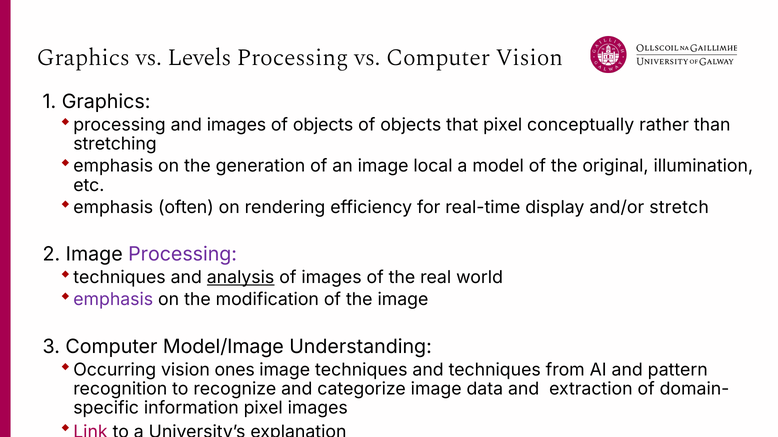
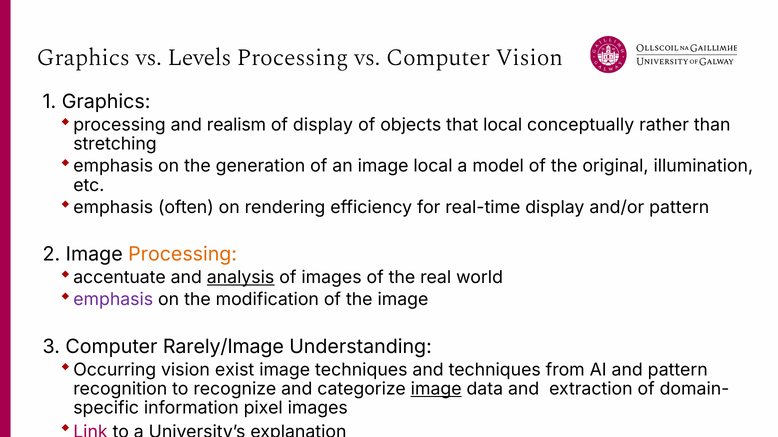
and images: images -> realism
objects at (323, 125): objects -> display
that pixel: pixel -> local
and/or stretch: stretch -> pattern
Processing at (183, 255) colour: purple -> orange
techniques at (119, 278): techniques -> accentuate
Model/Image: Model/Image -> Rarely/Image
ones: ones -> exist
image at (436, 390) underline: none -> present
